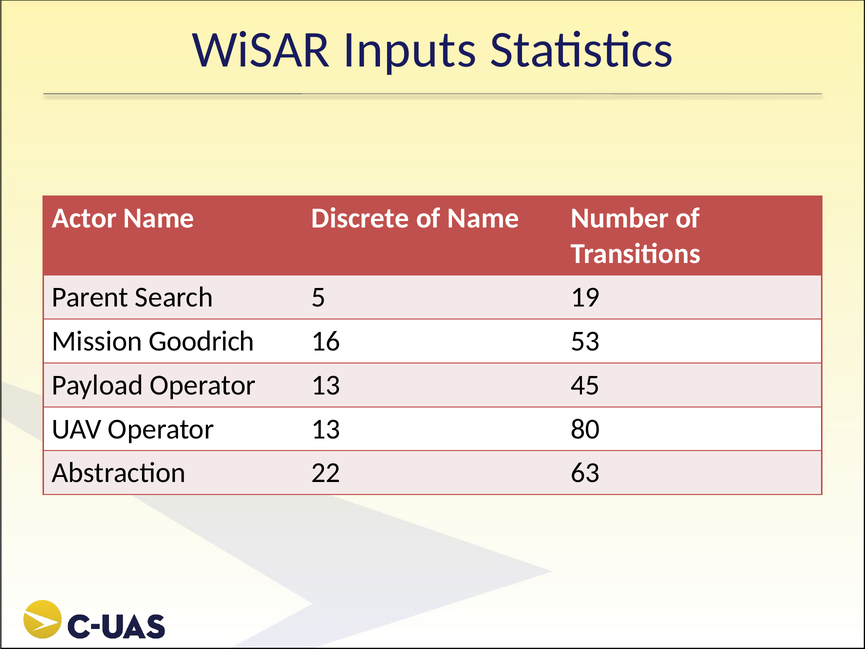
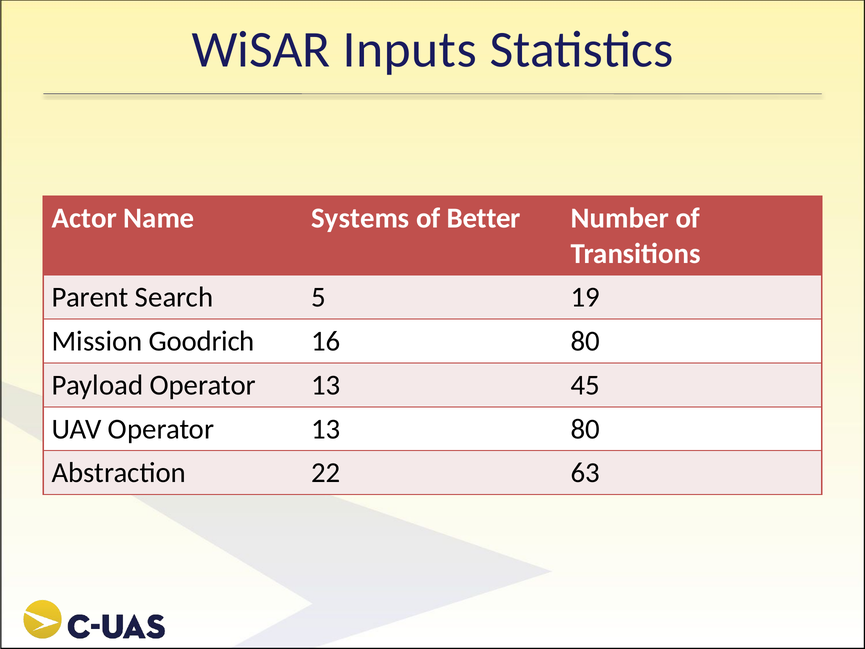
Discrete: Discrete -> Systems
of Name: Name -> Better
16 53: 53 -> 80
